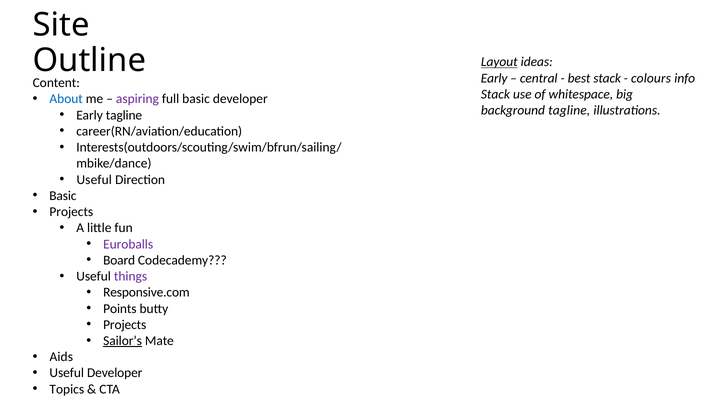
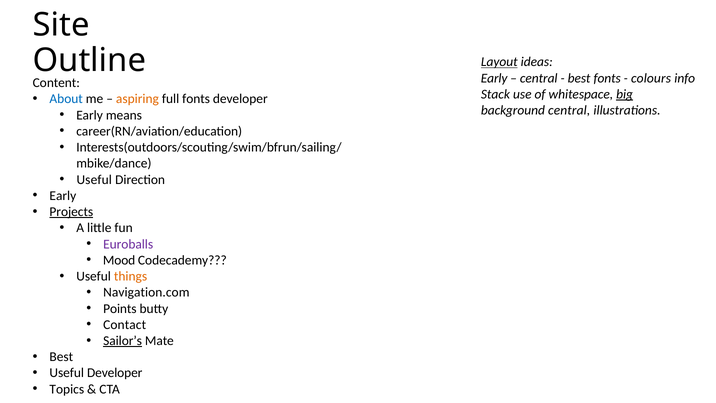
best stack: stack -> fonts
big underline: none -> present
aspiring colour: purple -> orange
full basic: basic -> fonts
background tagline: tagline -> central
Early tagline: tagline -> means
Basic at (63, 196): Basic -> Early
Projects at (71, 212) underline: none -> present
Board: Board -> Mood
things colour: purple -> orange
Responsive.com: Responsive.com -> Navigation.com
Projects at (125, 324): Projects -> Contact
Aids at (61, 357): Aids -> Best
